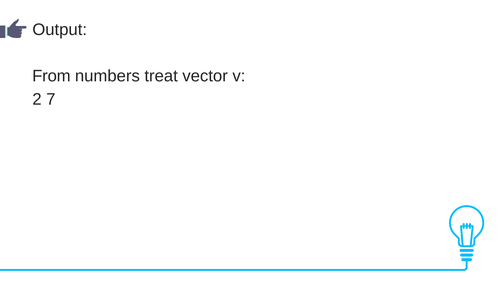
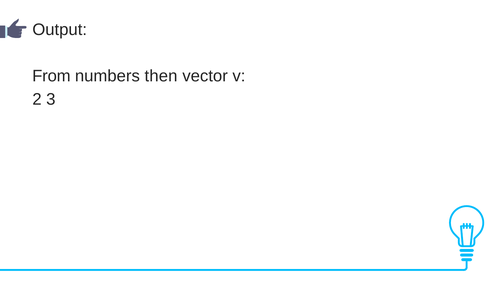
treat: treat -> then
7: 7 -> 3
